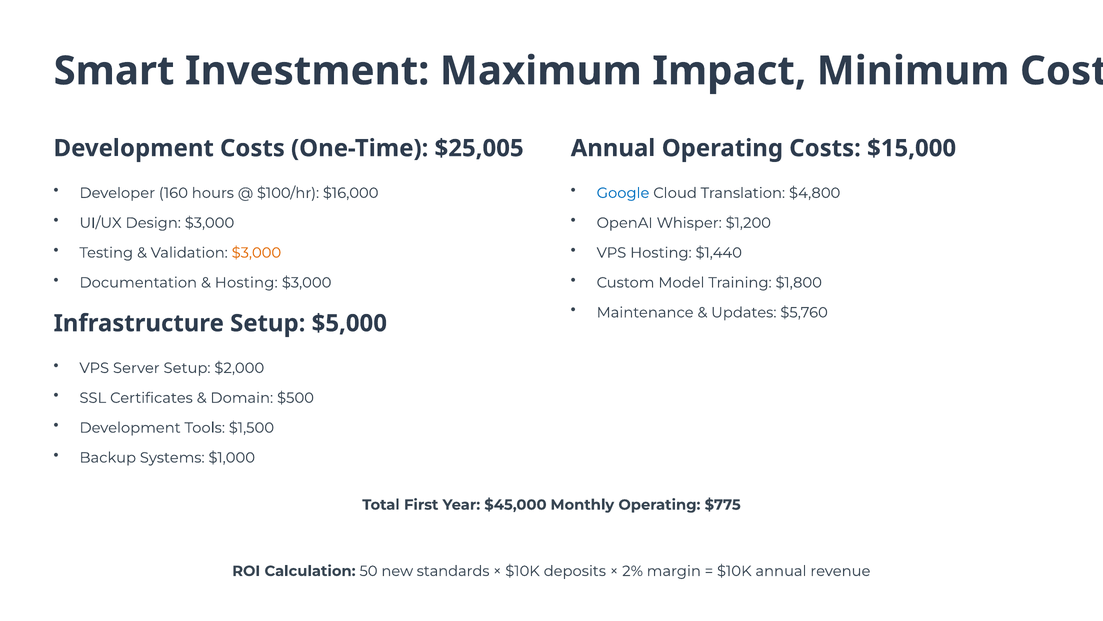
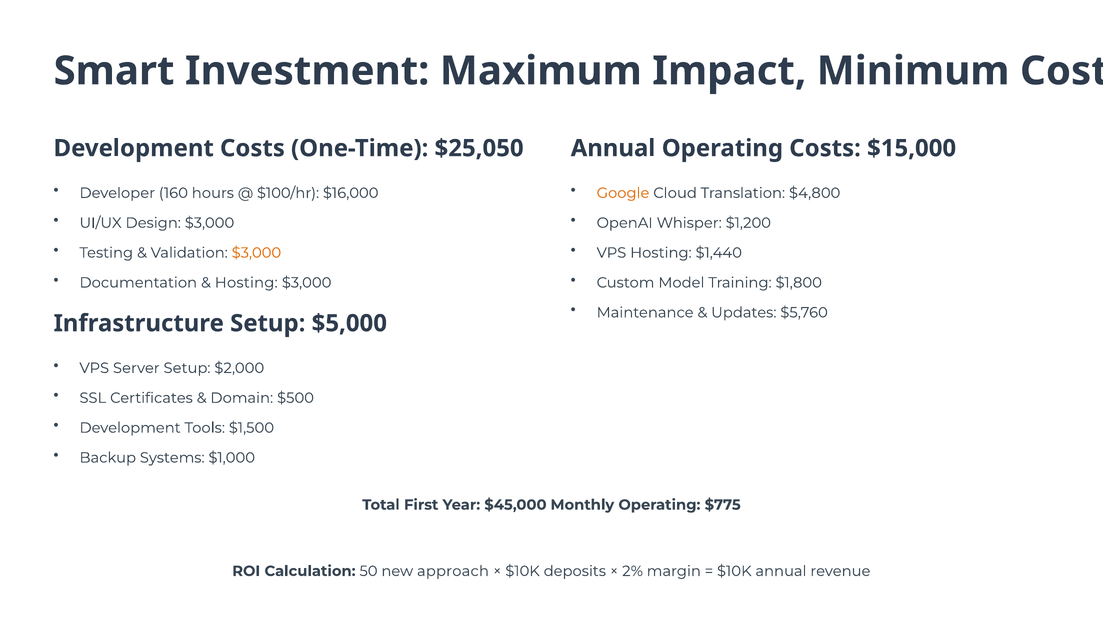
$25,005: $25,005 -> $25,050
Google colour: blue -> orange
standards: standards -> approach
